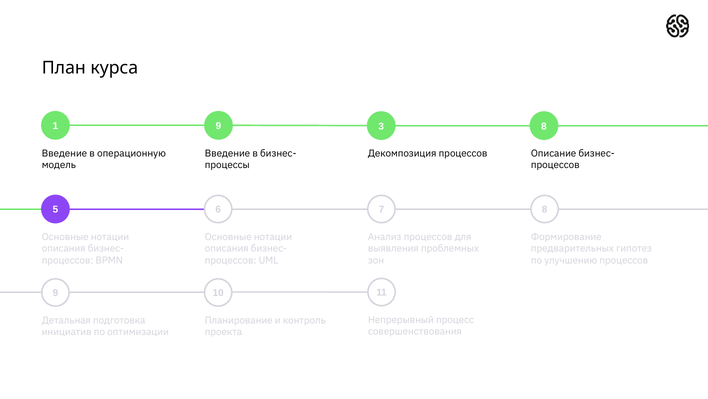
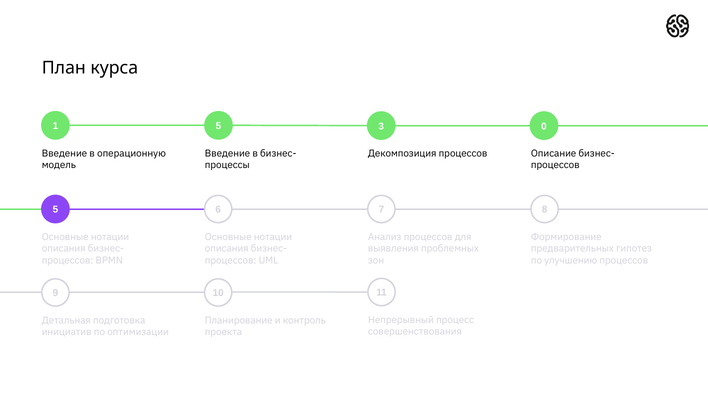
1 9: 9 -> 5
3 8: 8 -> 0
